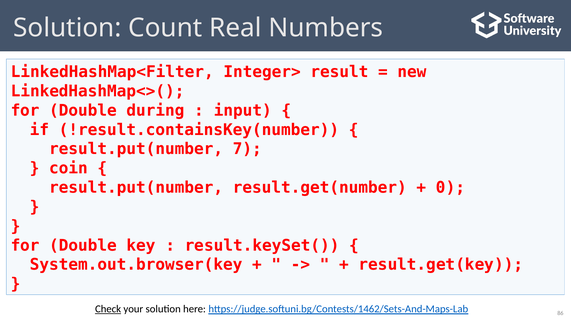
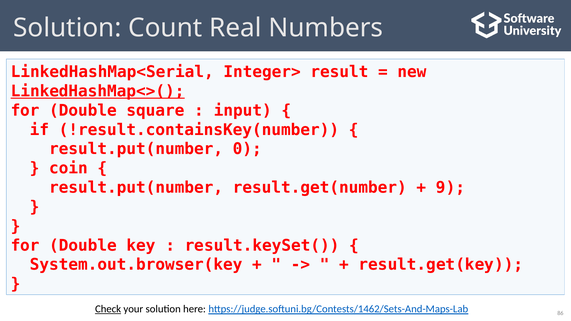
LinkedHashMap<Filter: LinkedHashMap<Filter -> LinkedHashMap<Serial
LinkedHashMap<>( underline: none -> present
during: during -> square
7: 7 -> 0
0: 0 -> 9
